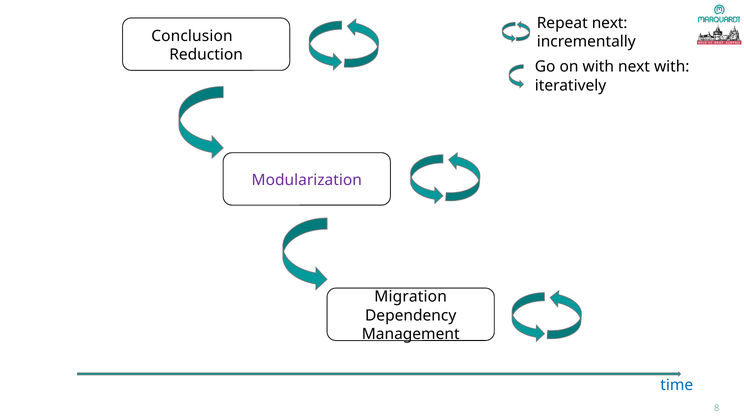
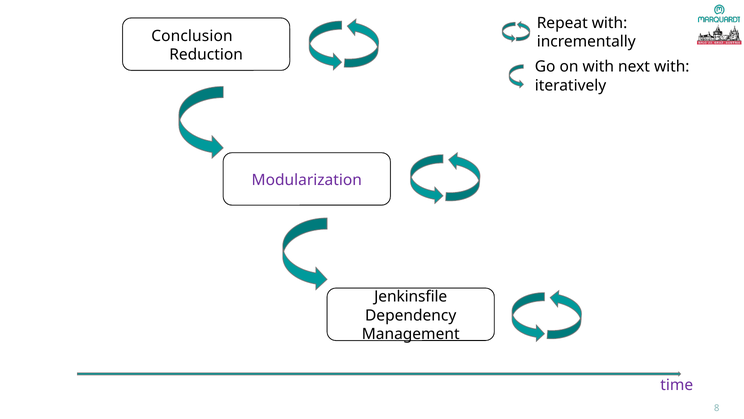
Repeat next: next -> with
Migration: Migration -> Jenkinsfile
time colour: blue -> purple
